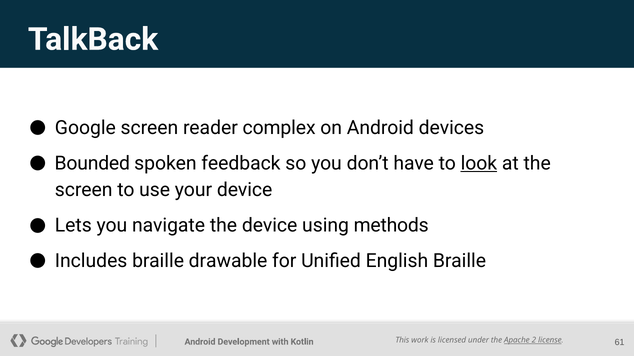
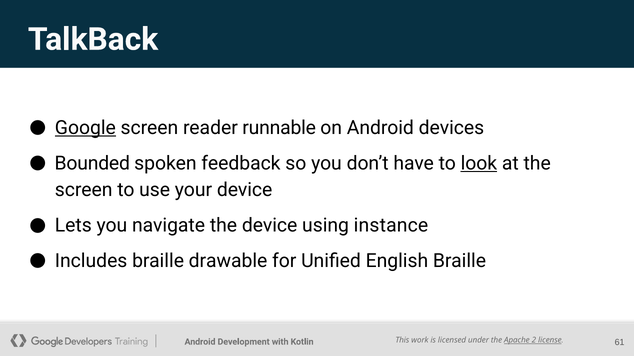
Google underline: none -> present
complex: complex -> runnable
methods: methods -> instance
